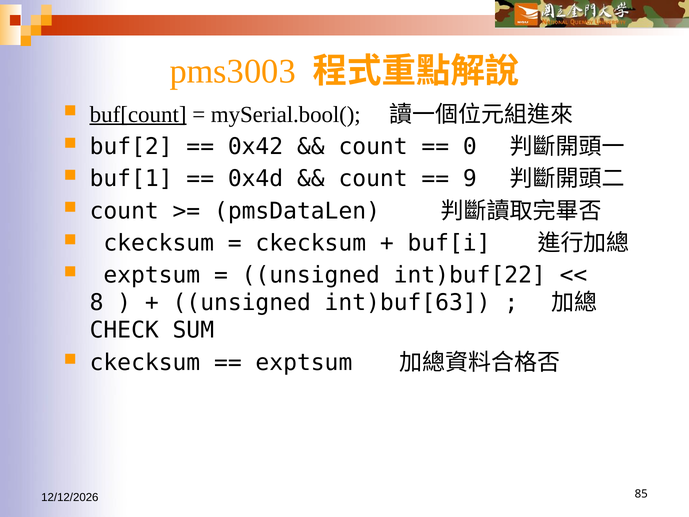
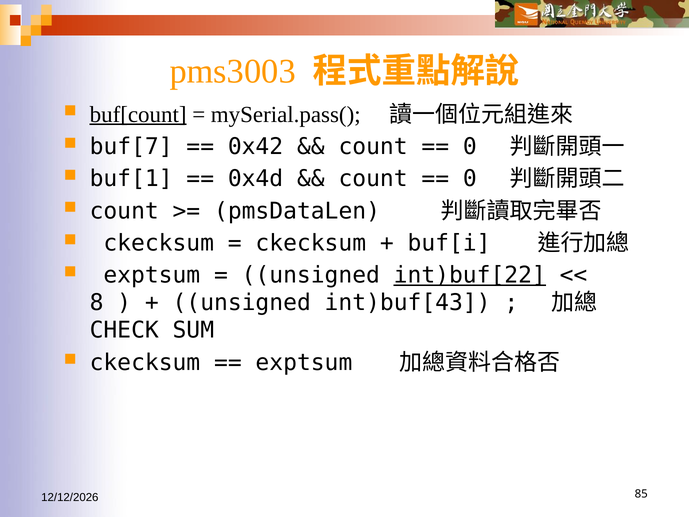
mySerial.bool(: mySerial.bool( -> mySerial.pass(
buf[2: buf[2 -> buf[7
9 at (470, 179): 9 -> 0
int)buf[22 underline: none -> present
int)buf[63: int)buf[63 -> int)buf[43
